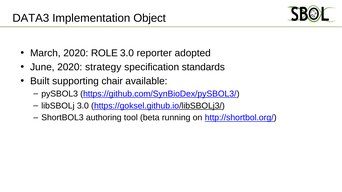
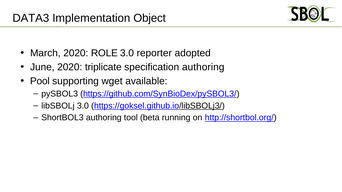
strategy: strategy -> triplicate
specification standards: standards -> authoring
Built: Built -> Pool
chair: chair -> wget
